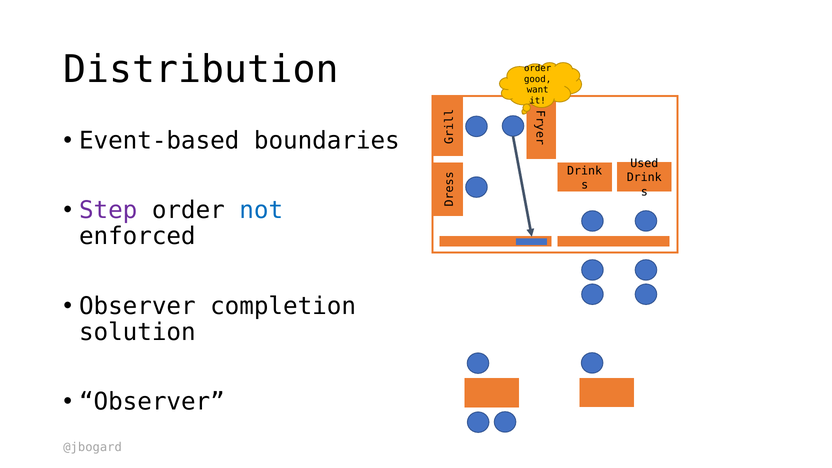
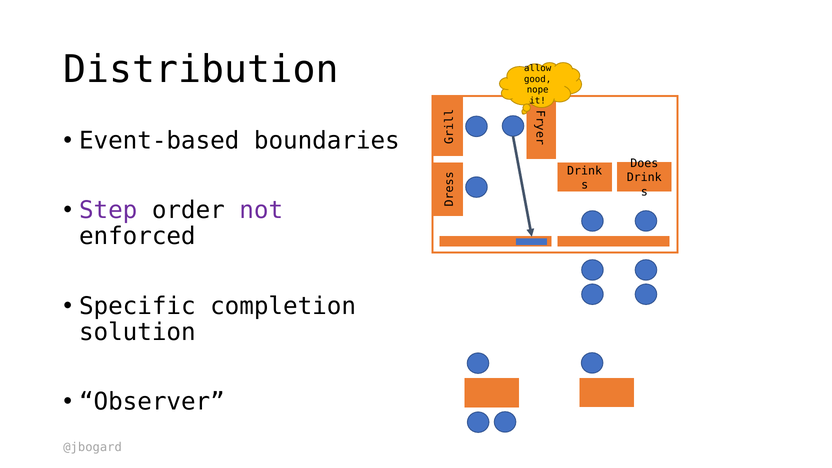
order at (538, 68): order -> allow
want: want -> nope
Used: Used -> Does
not colour: blue -> purple
Observer at (137, 306): Observer -> Specific
